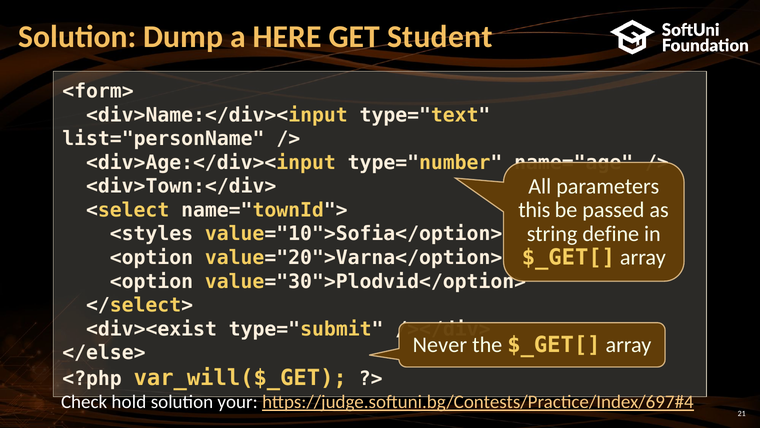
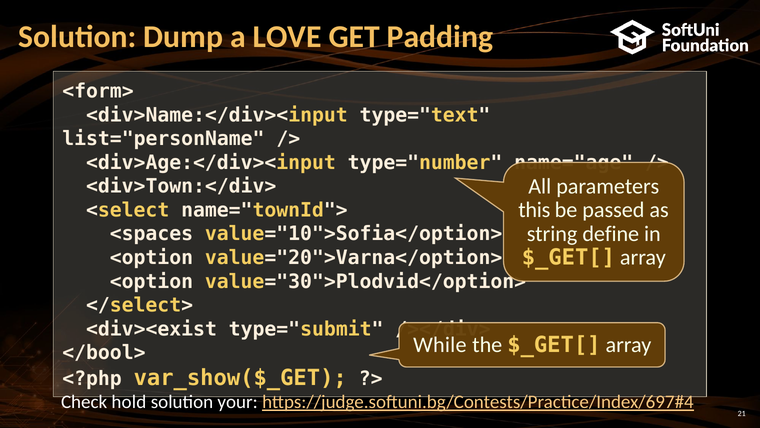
HERE: HERE -> LOVE
Student: Student -> Padding
<styles: <styles -> <spaces
Never: Never -> While
</else>: </else> -> </bool>
var_will($_GET: var_will($_GET -> var_show($_GET
